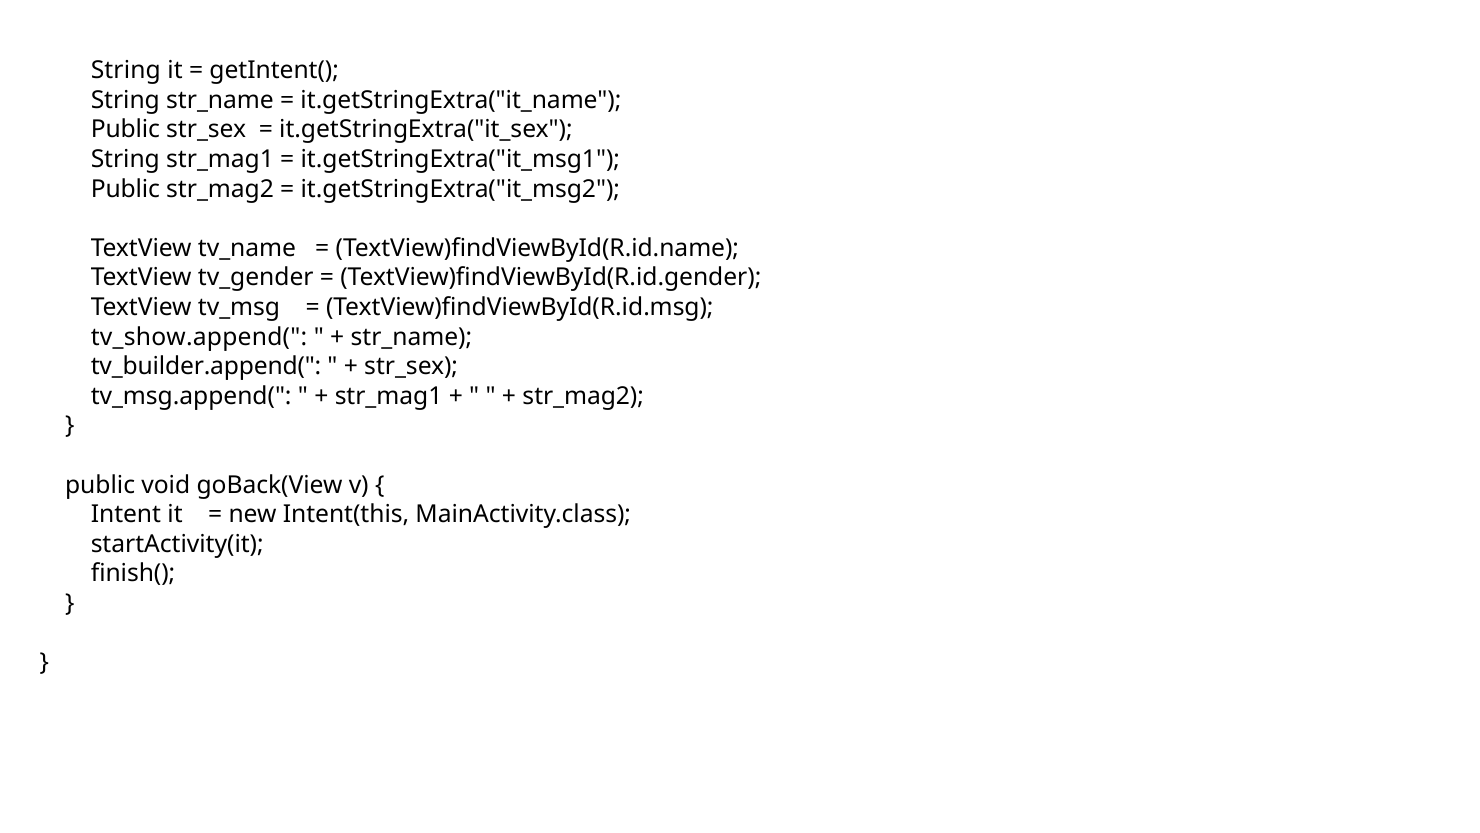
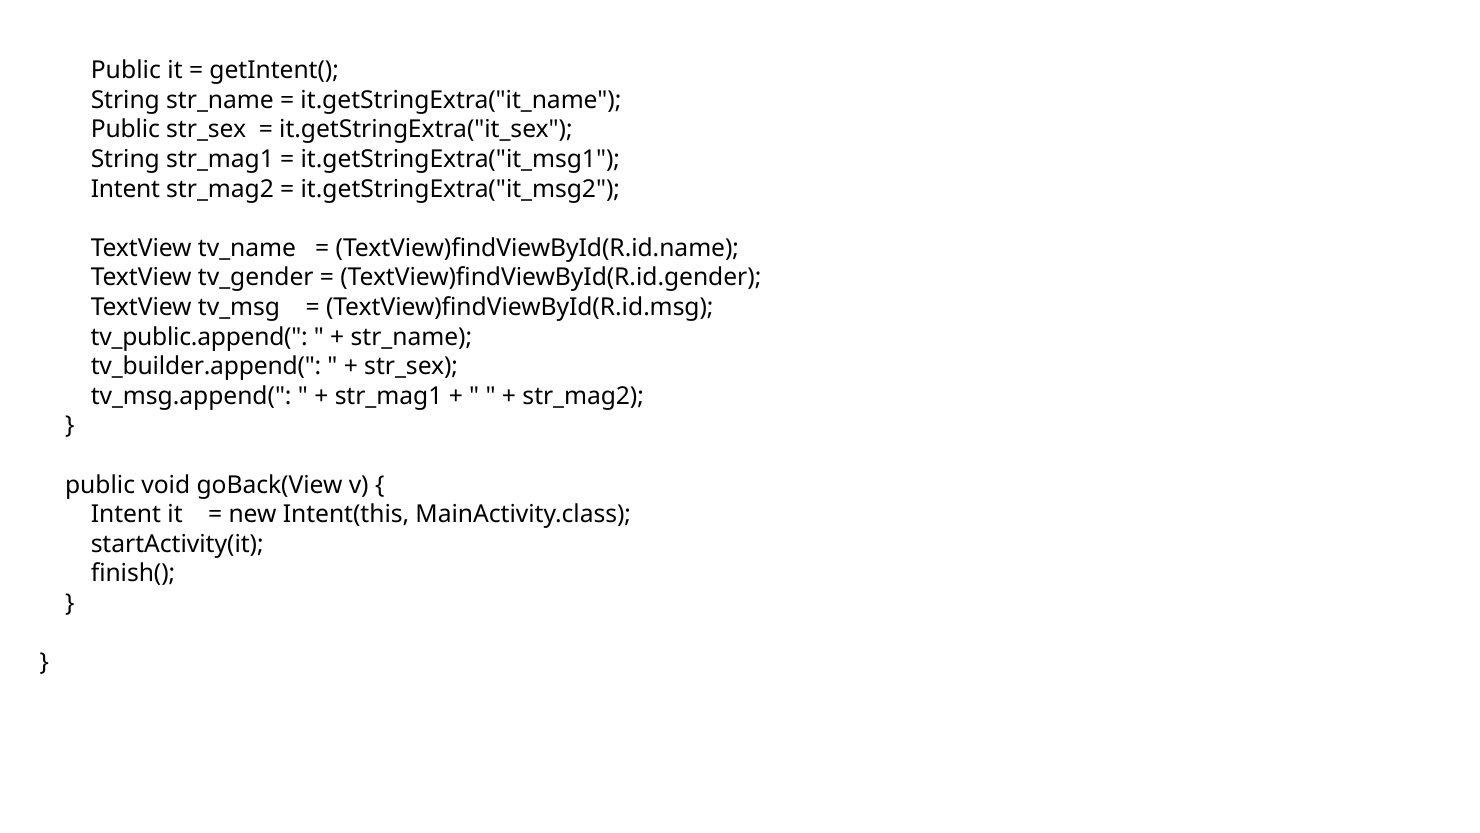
String at (126, 70): String -> Public
Public at (125, 189): Public -> Intent
tv_show.append(: tv_show.append( -> tv_public.append(
